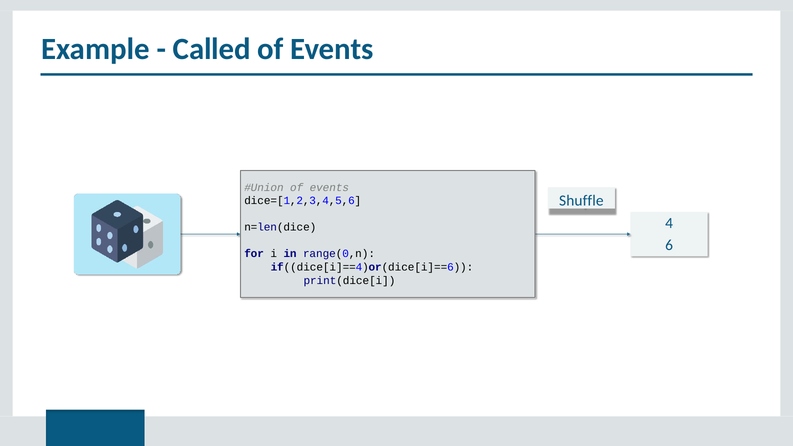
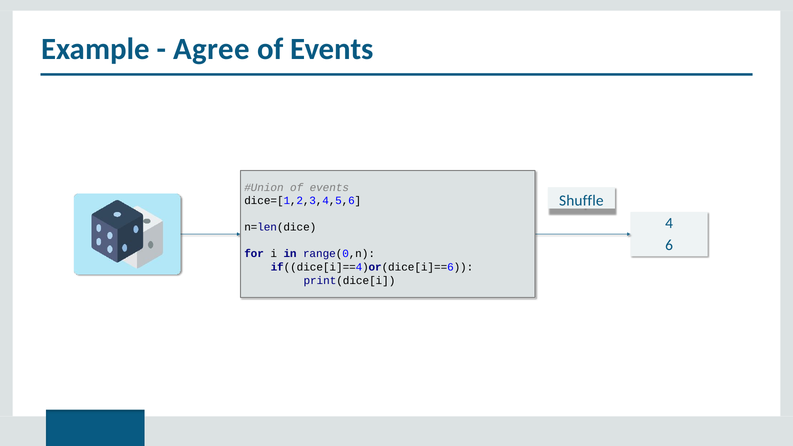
Called: Called -> Agree
